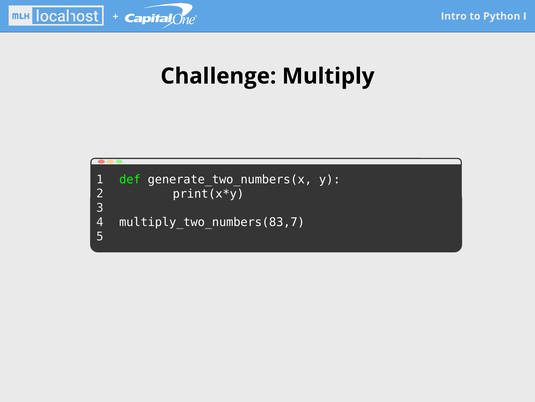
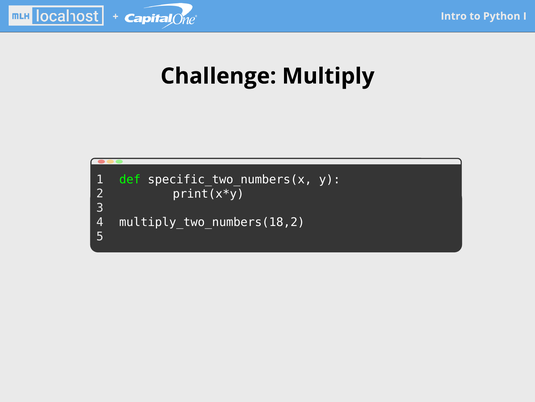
generate_two_numbers(x: generate_two_numbers(x -> specific_two_numbers(x
multiply_two_numbers(83,7: multiply_two_numbers(83,7 -> multiply_two_numbers(18,2
